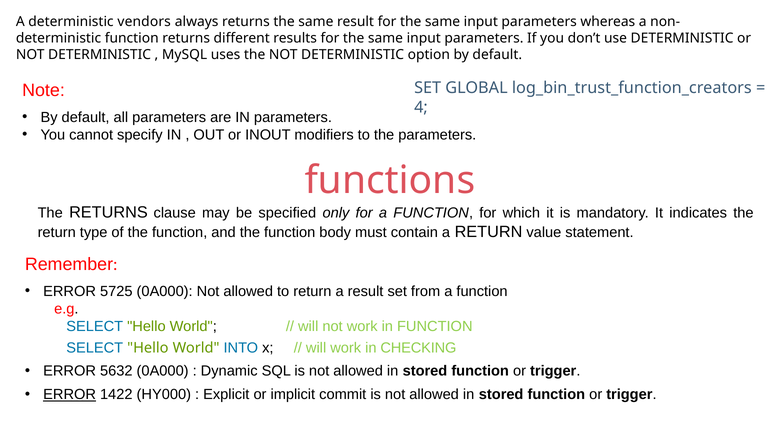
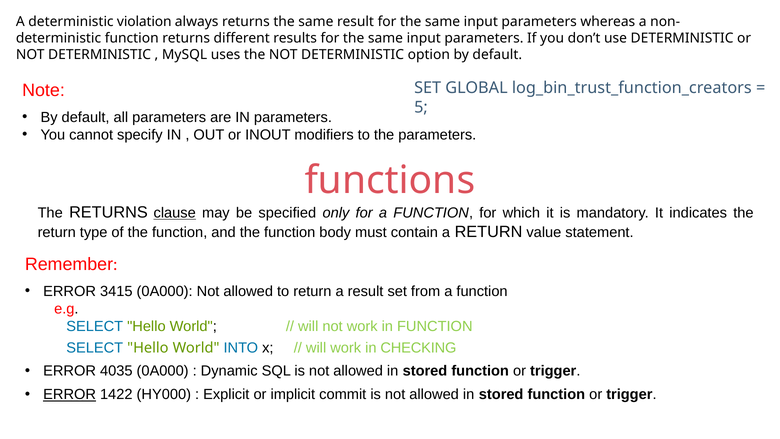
vendors: vendors -> violation
4: 4 -> 5
clause underline: none -> present
5725: 5725 -> 3415
5632: 5632 -> 4035
